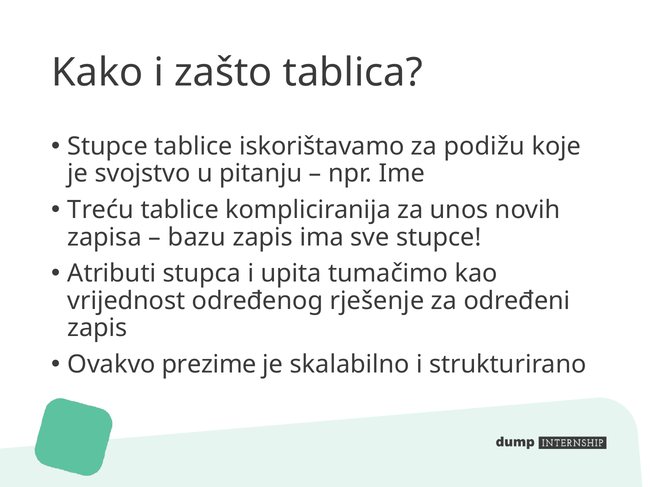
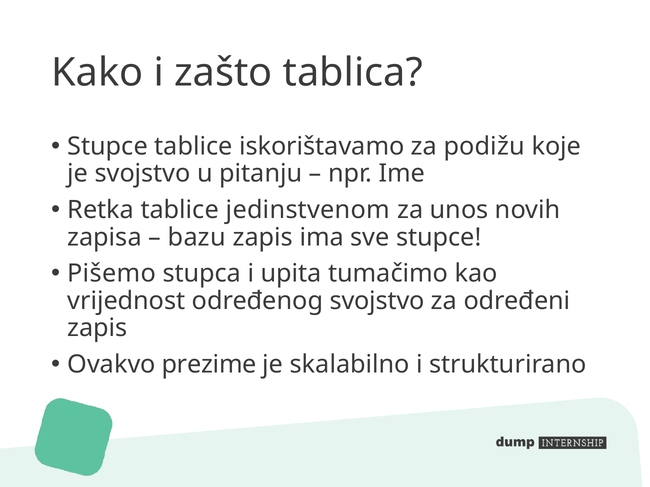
Treću: Treću -> Retka
kompliciranija: kompliciranija -> jedinstvenom
Atributi: Atributi -> Pišemo
određenog rješenje: rješenje -> svojstvo
